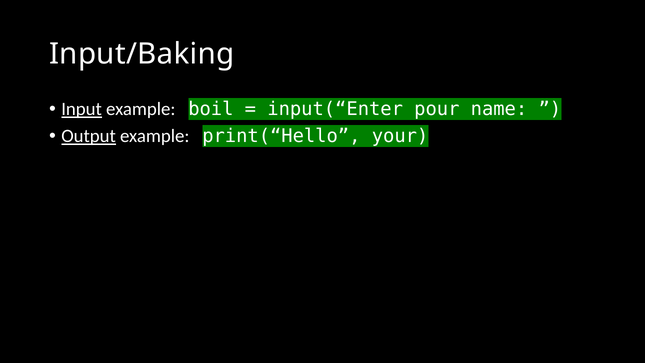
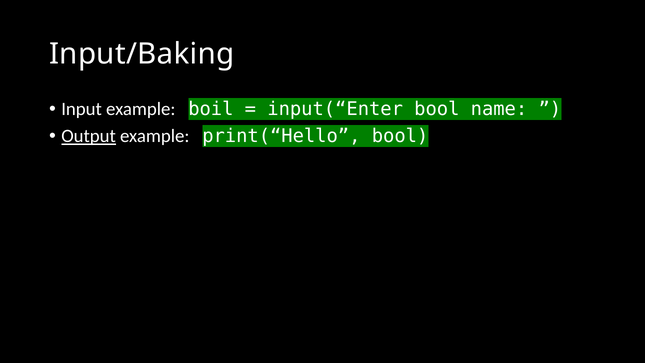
Input underline: present -> none
input(“Enter pour: pour -> bool
print(“Hello your: your -> bool
